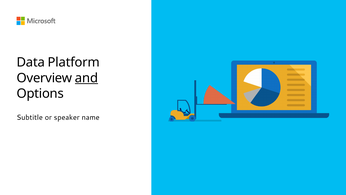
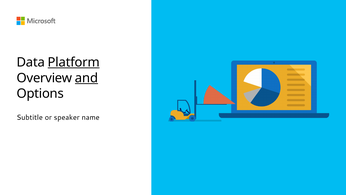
Platform underline: none -> present
